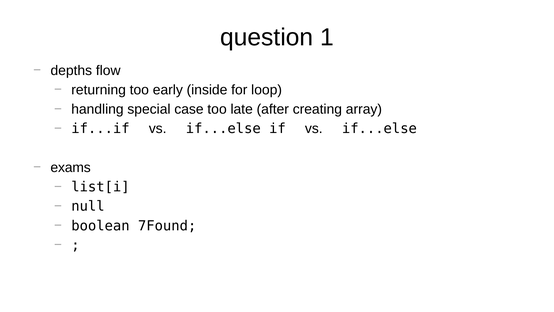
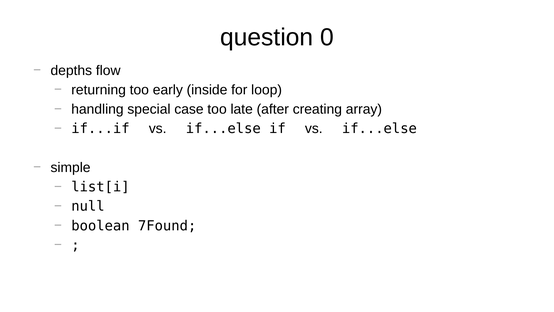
1: 1 -> 0
exams: exams -> simple
